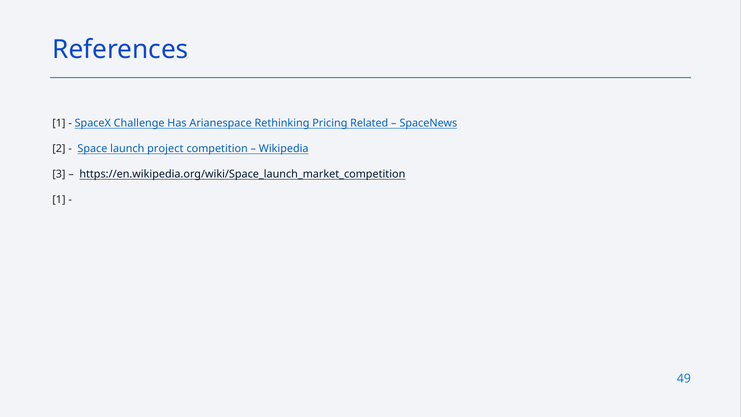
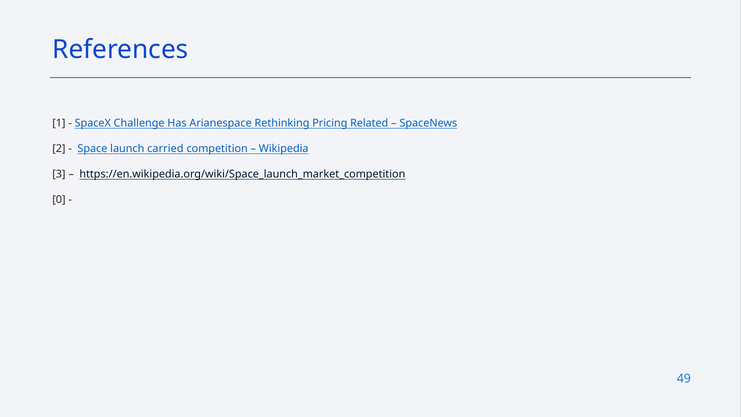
project: project -> carried
1 at (59, 200): 1 -> 0
